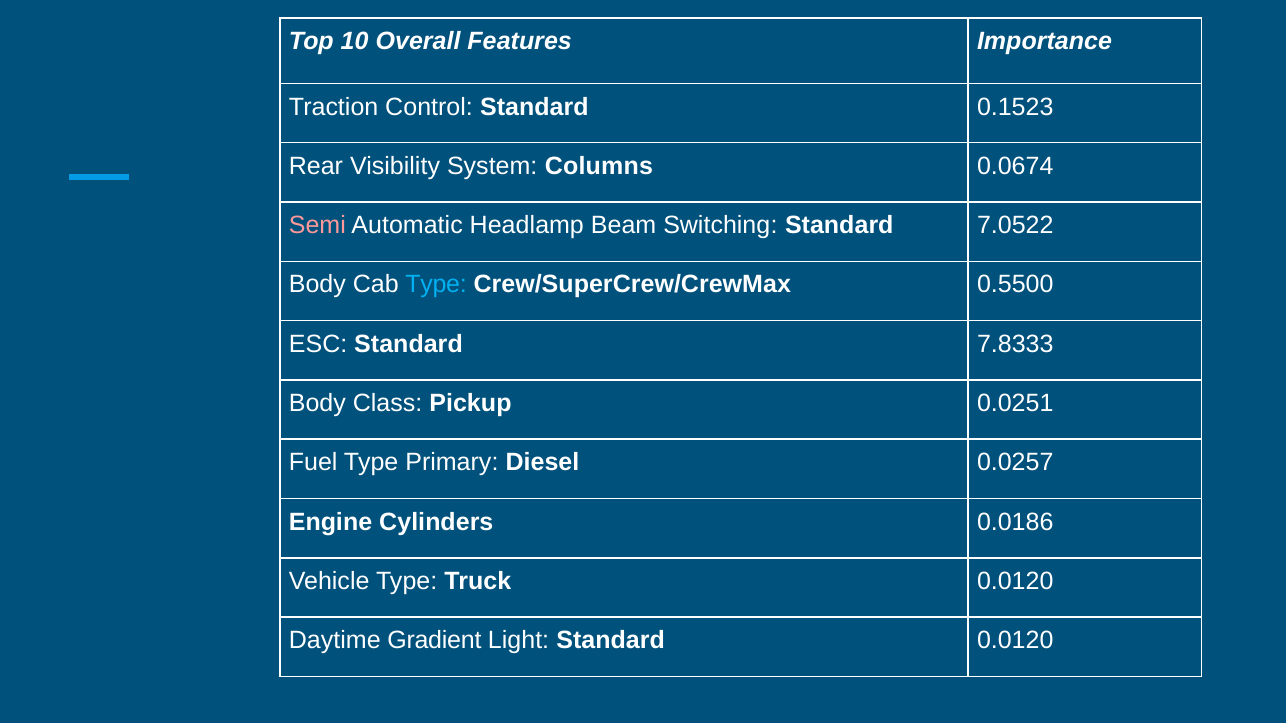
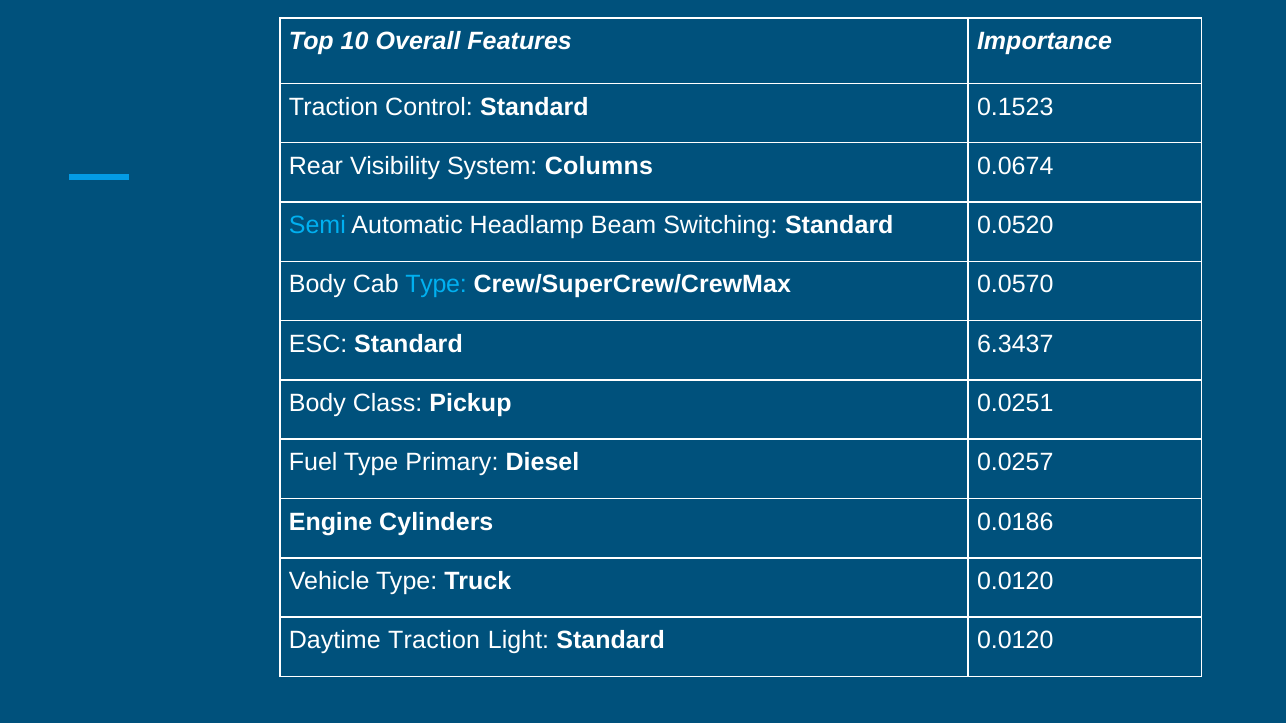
Semi colour: pink -> light blue
7.0522: 7.0522 -> 0.0520
0.5500: 0.5500 -> 0.0570
7.8333: 7.8333 -> 6.3437
Daytime Gradient: Gradient -> Traction
